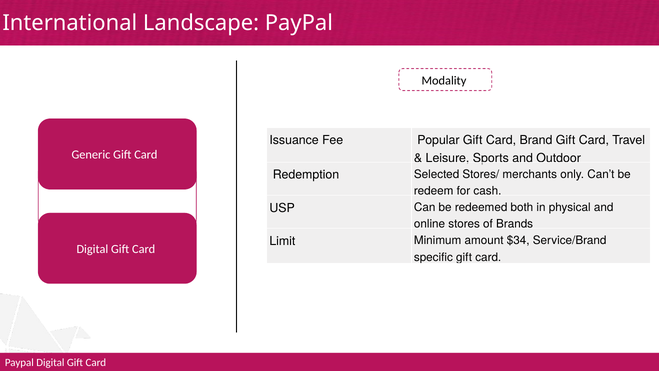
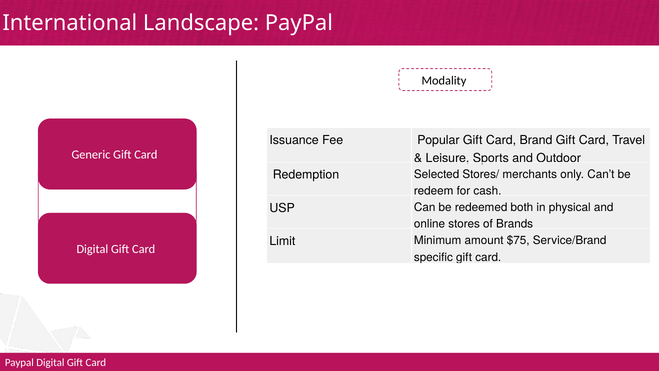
$34: $34 -> $75
